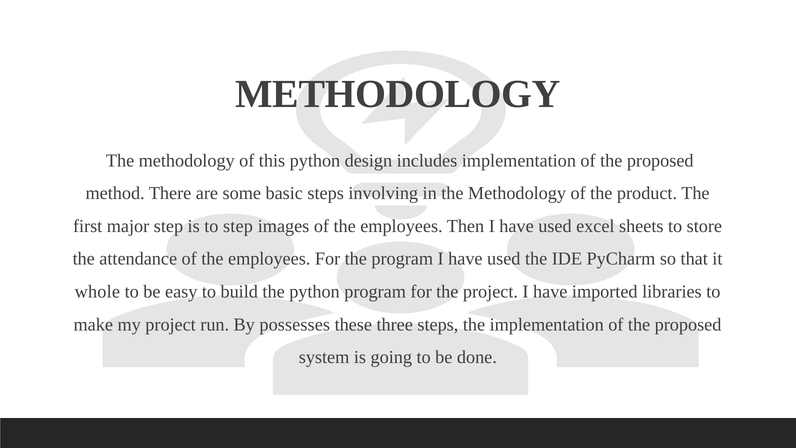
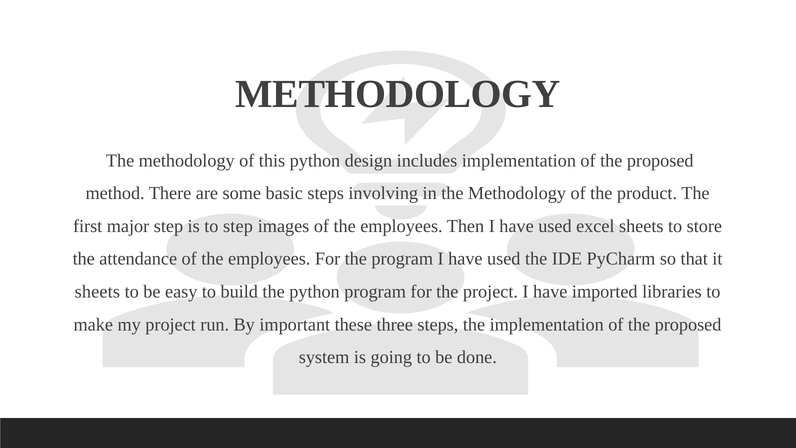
whole at (97, 292): whole -> sheets
possesses: possesses -> important
